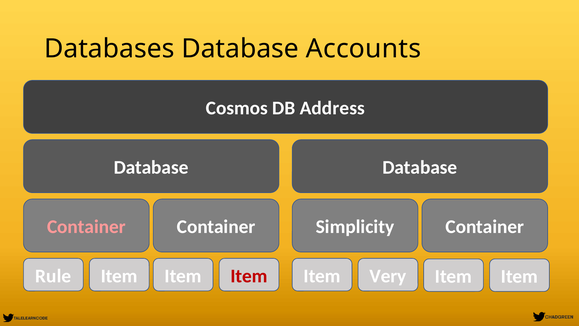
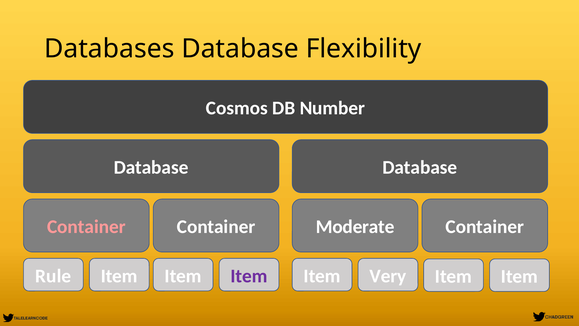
Accounts: Accounts -> Flexibility
Address: Address -> Number
Simplicity: Simplicity -> Moderate
Item at (249, 276) colour: red -> purple
